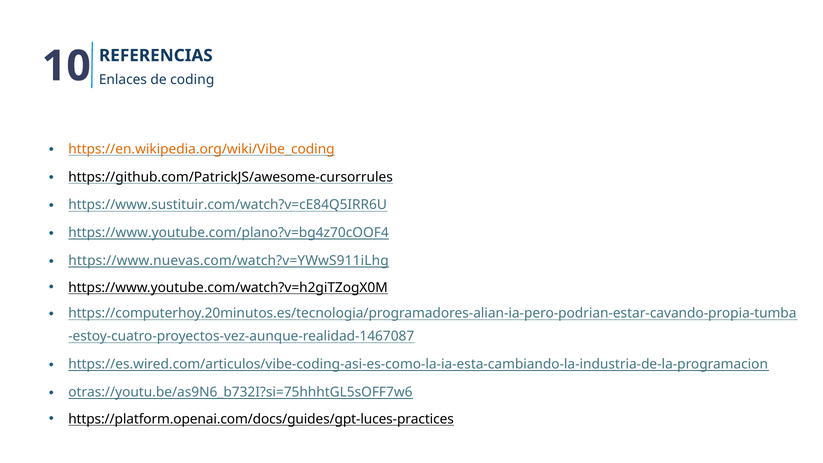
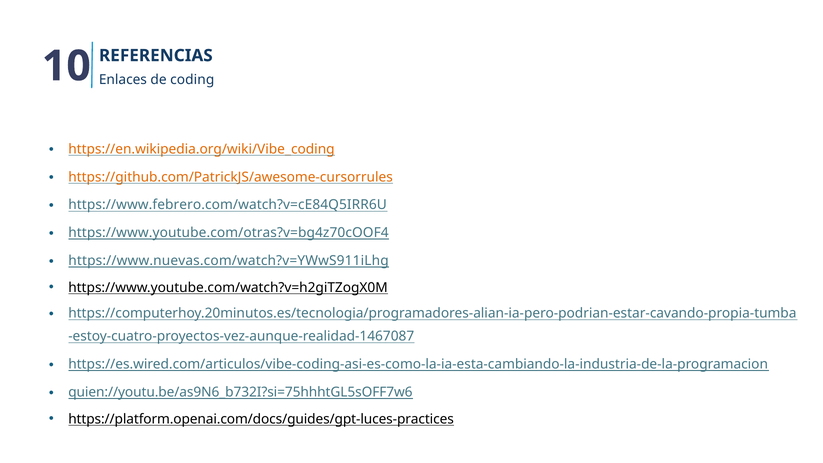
https://github.com/PatrickJS/awesome-cursorrules colour: black -> orange
https://www.sustituir.com/watch?v=cE84Q5IRR6U: https://www.sustituir.com/watch?v=cE84Q5IRR6U -> https://www.febrero.com/watch?v=cE84Q5IRR6U
https://www.youtube.com/plano?v=bg4z70cOOF4: https://www.youtube.com/plano?v=bg4z70cOOF4 -> https://www.youtube.com/otras?v=bg4z70cOOF4
otras://youtu.be/as9N6_b732I?si=75hhhtGL5sOFF7w6: otras://youtu.be/as9N6_b732I?si=75hhhtGL5sOFF7w6 -> quien://youtu.be/as9N6_b732I?si=75hhhtGL5sOFF7w6
